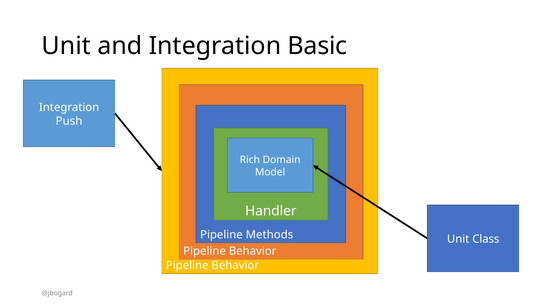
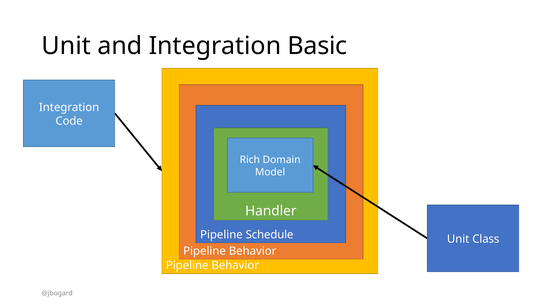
Push: Push -> Code
Methods: Methods -> Schedule
